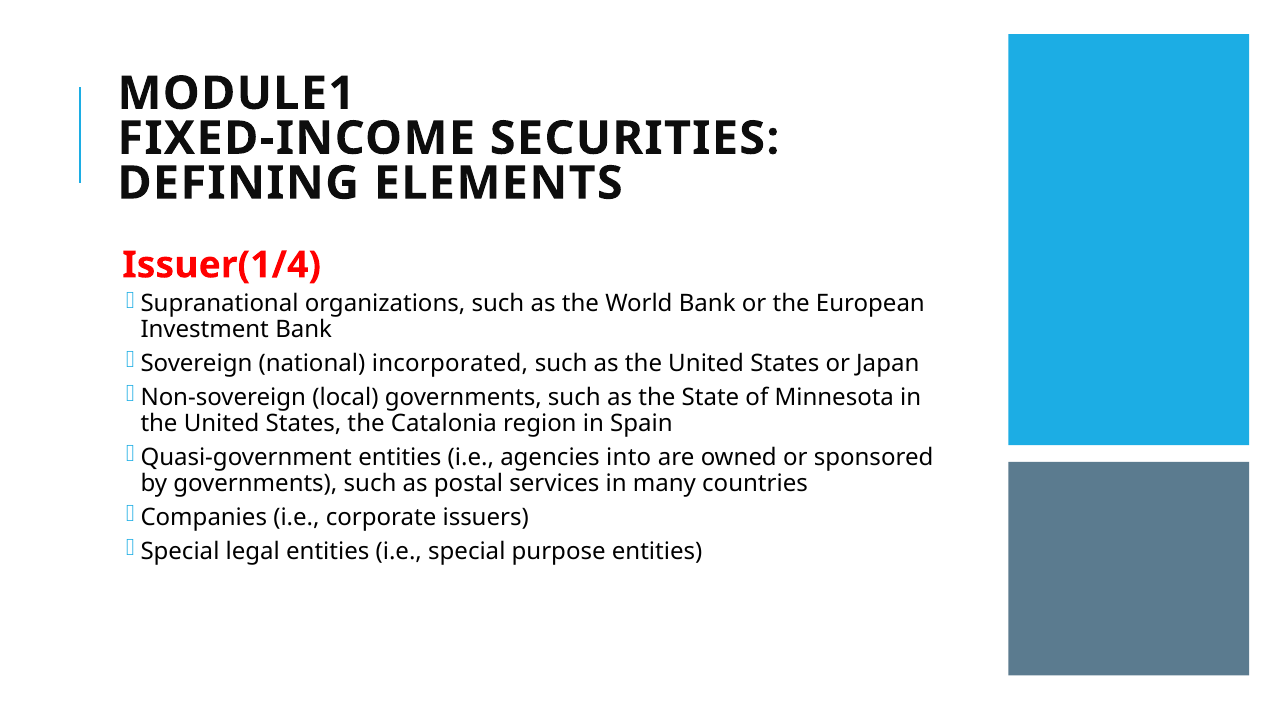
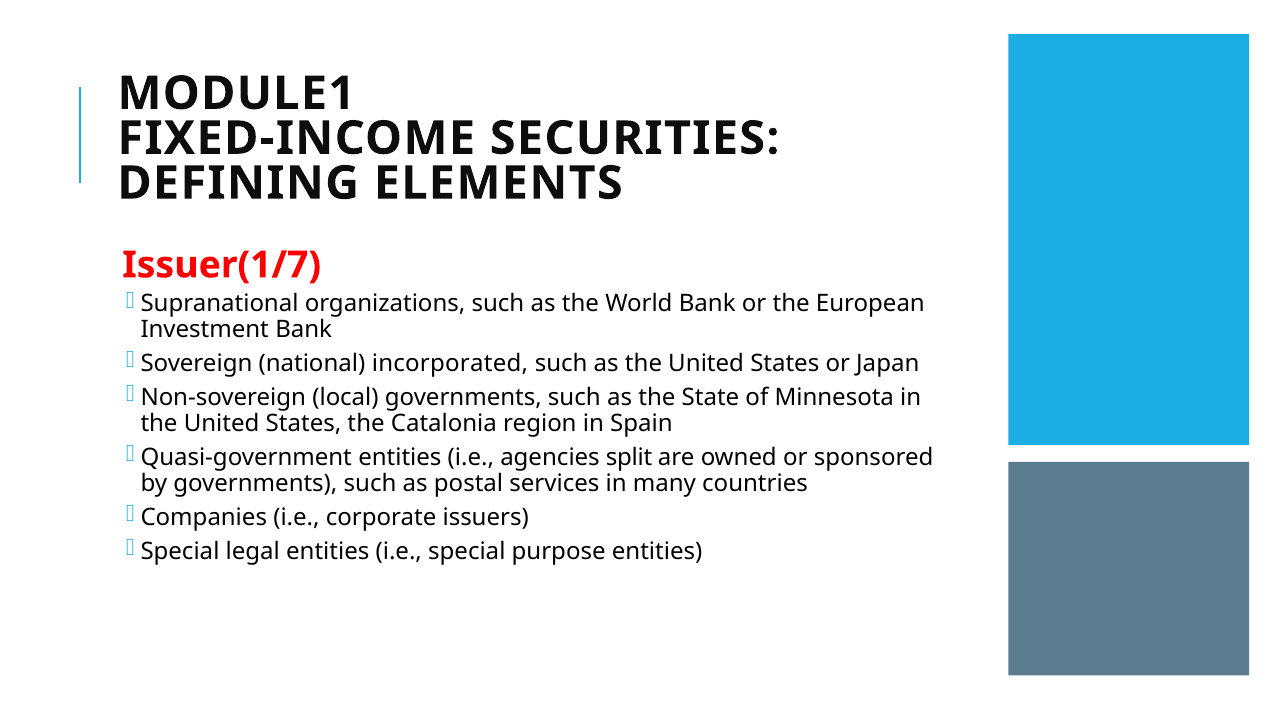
Issuer(1/4: Issuer(1/4 -> Issuer(1/7
into: into -> split
